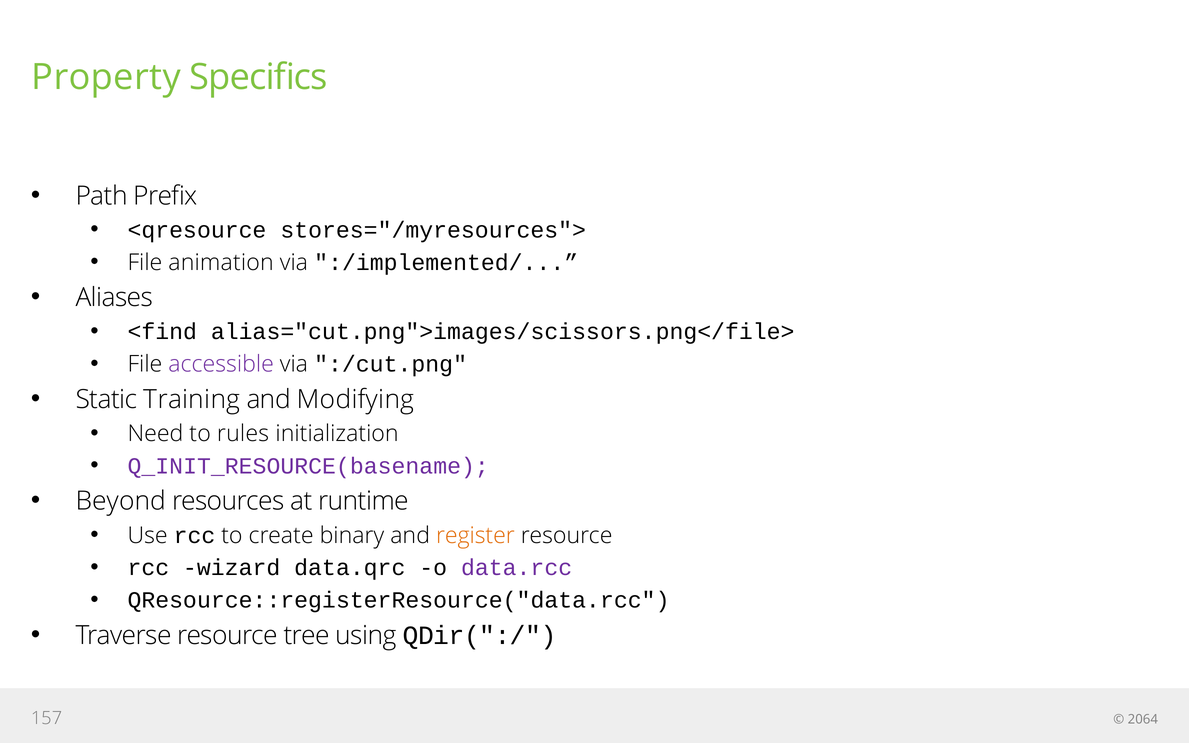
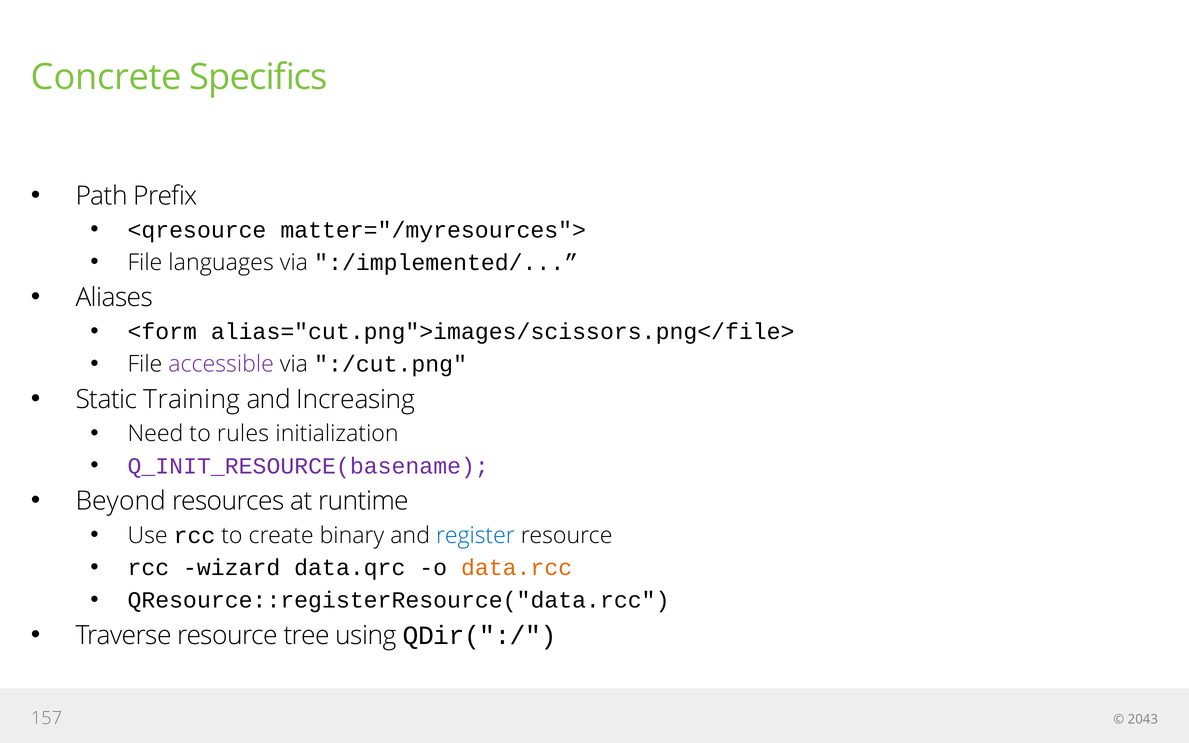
Property: Property -> Concrete
stores="/myresources">: stores="/myresources"> -> matter="/myresources">
animation: animation -> languages
<find: <find -> <form
Modifying: Modifying -> Increasing
register colour: orange -> blue
data.rcc colour: purple -> orange
2064: 2064 -> 2043
